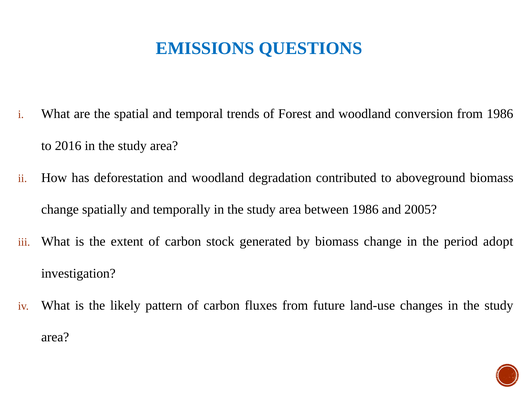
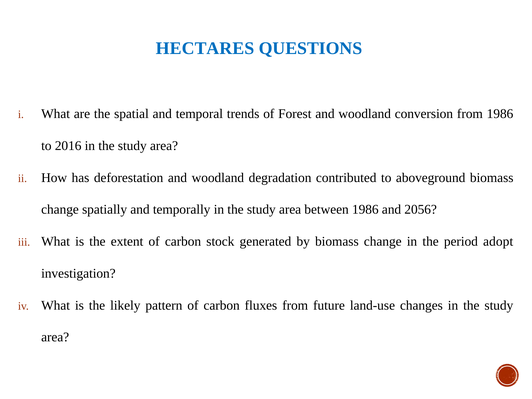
EMISSIONS: EMISSIONS -> HECTARES
2005: 2005 -> 2056
